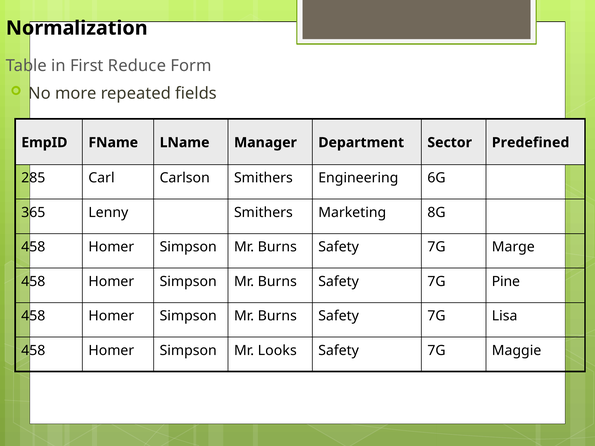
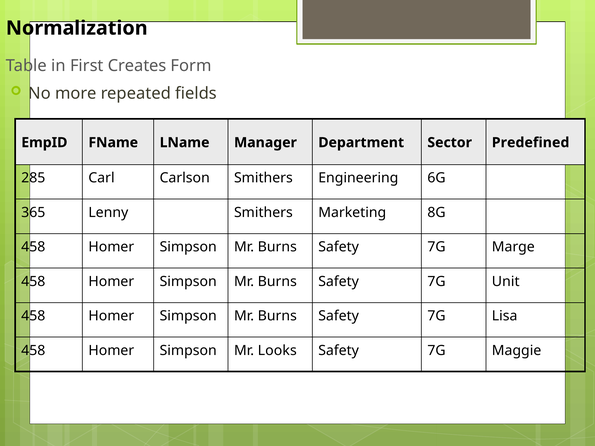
Reduce: Reduce -> Creates
Pine: Pine -> Unit
